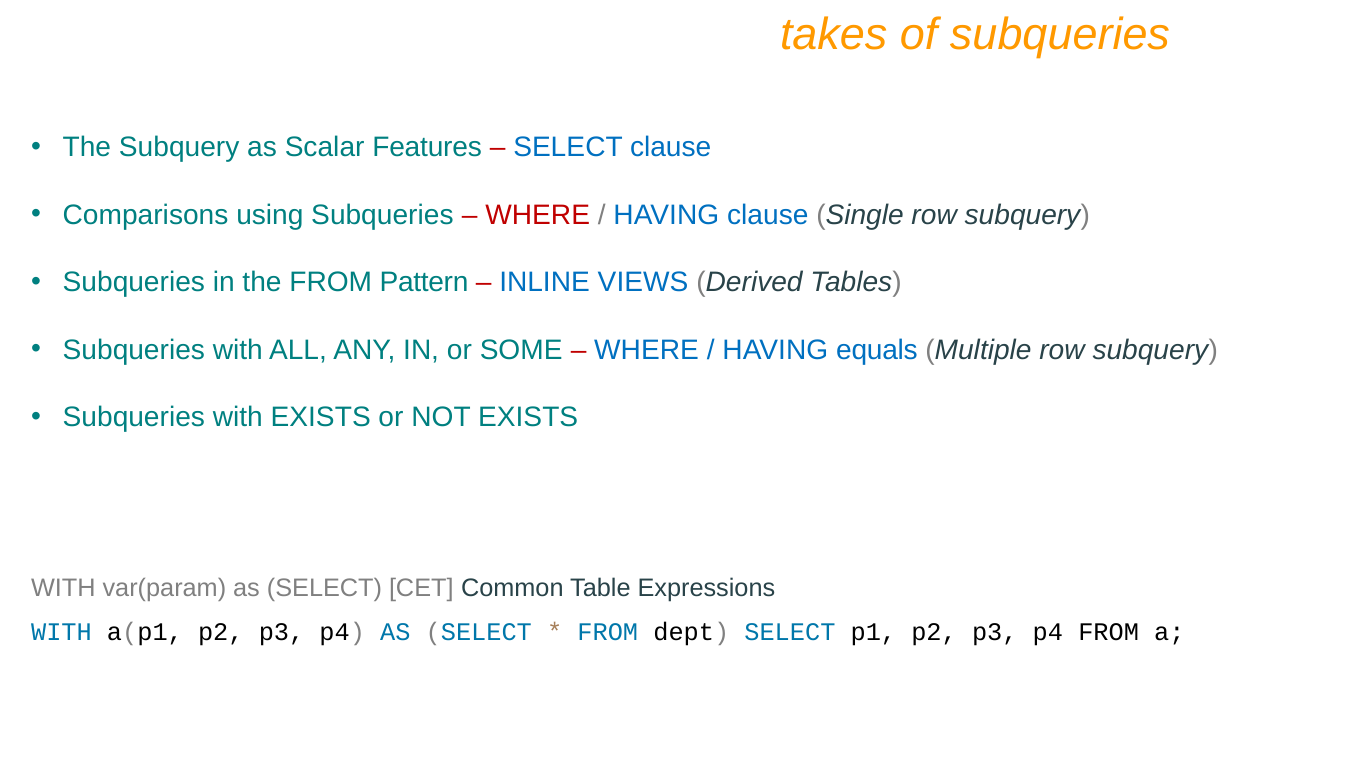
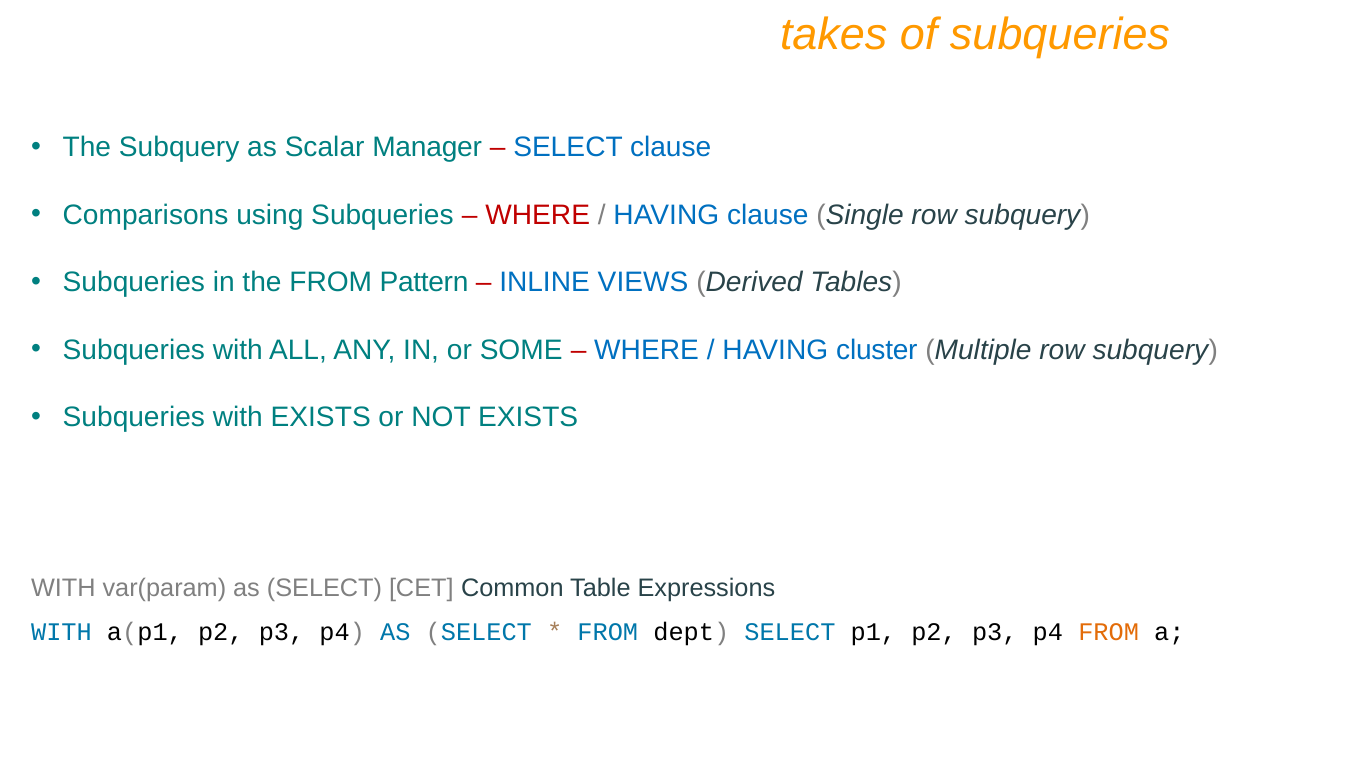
Features: Features -> Manager
equals: equals -> cluster
FROM at (1109, 632) colour: black -> orange
